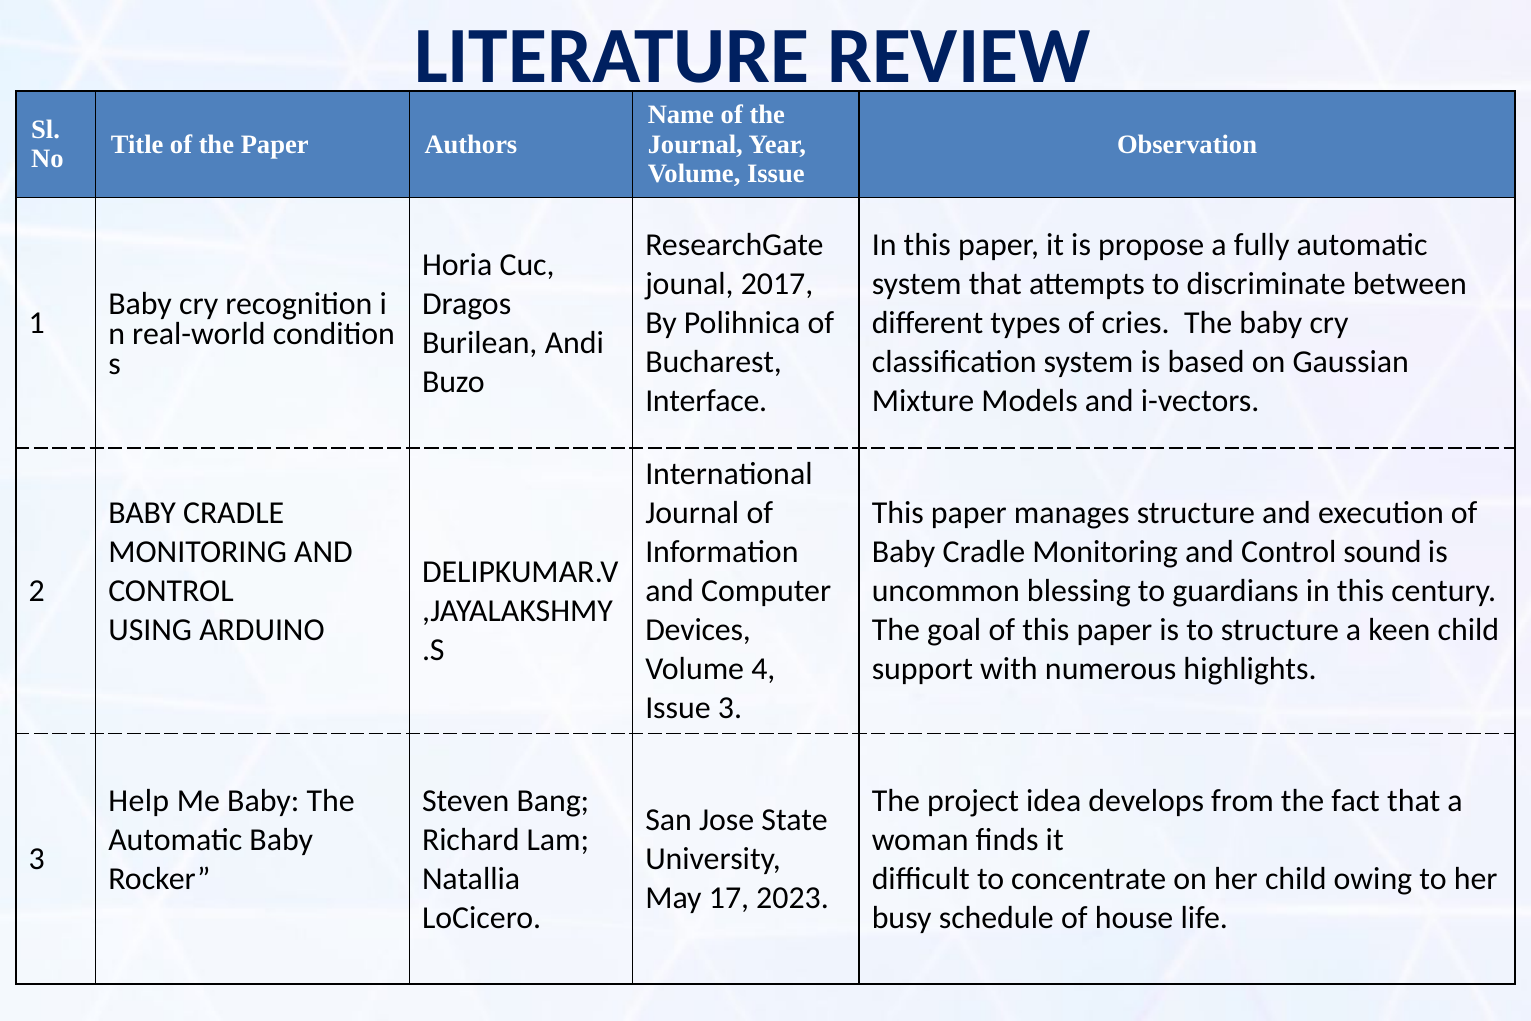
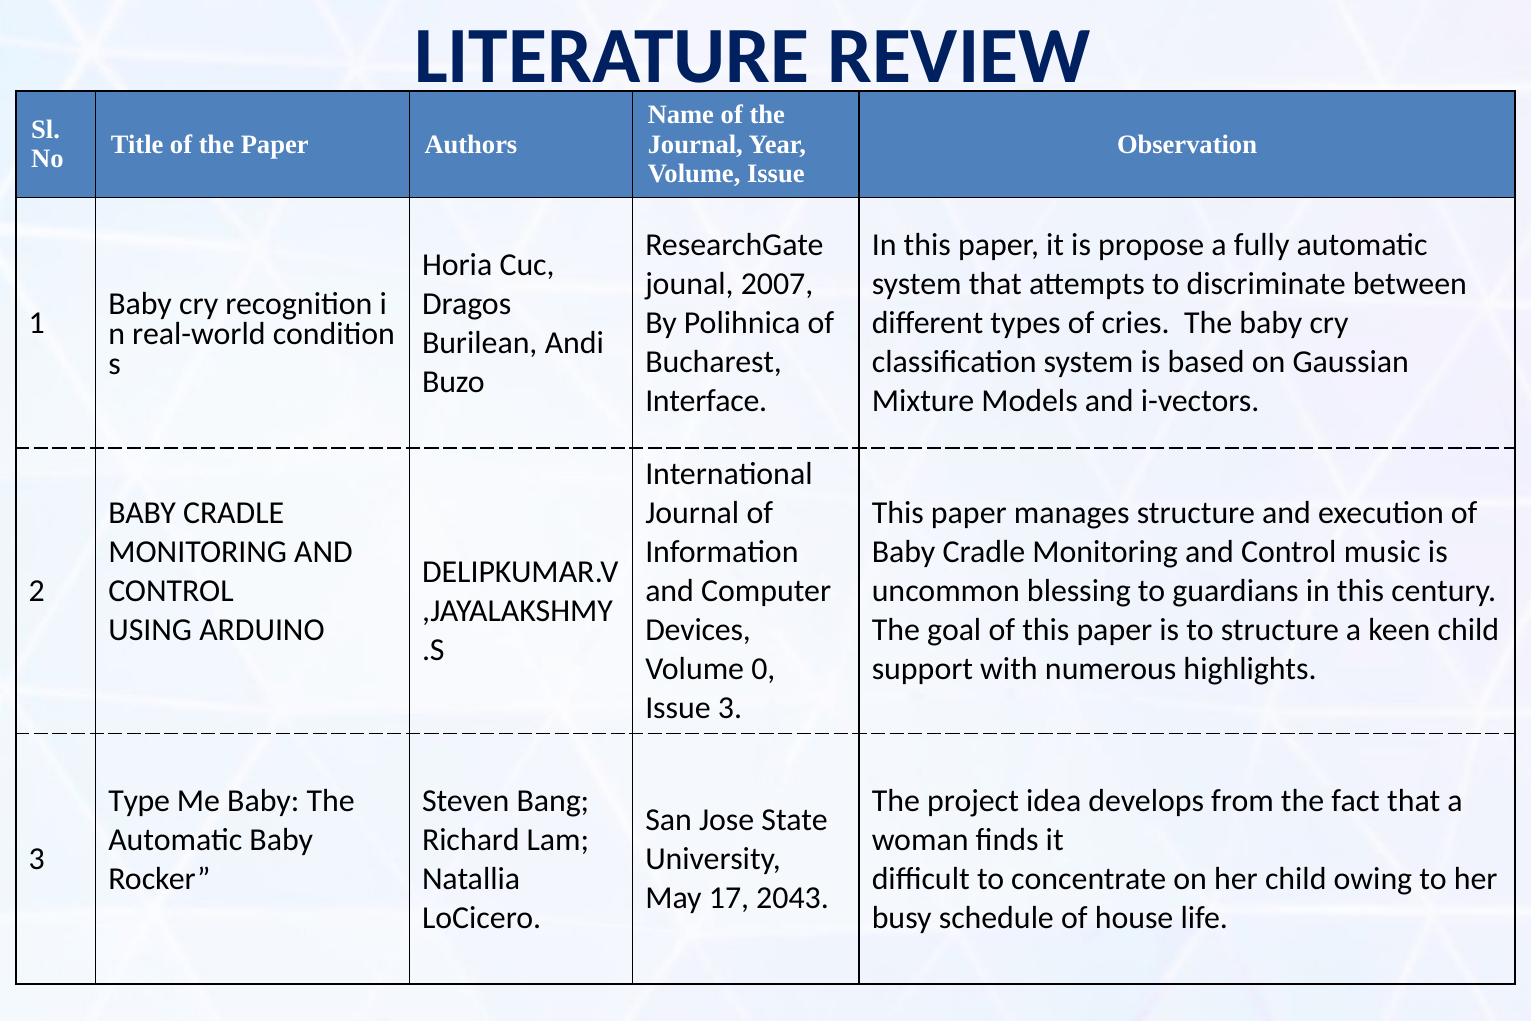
2017: 2017 -> 2007
sound: sound -> music
4: 4 -> 0
Help: Help -> Type
2023: 2023 -> 2043
